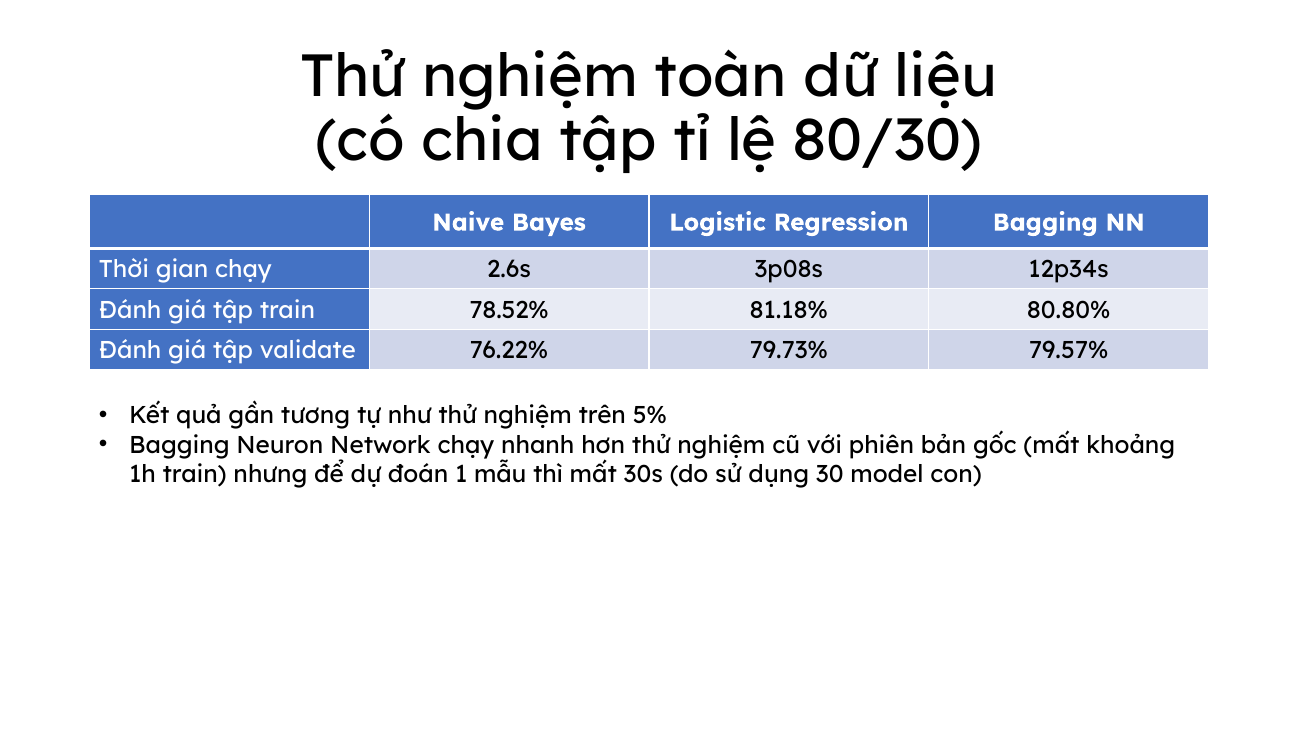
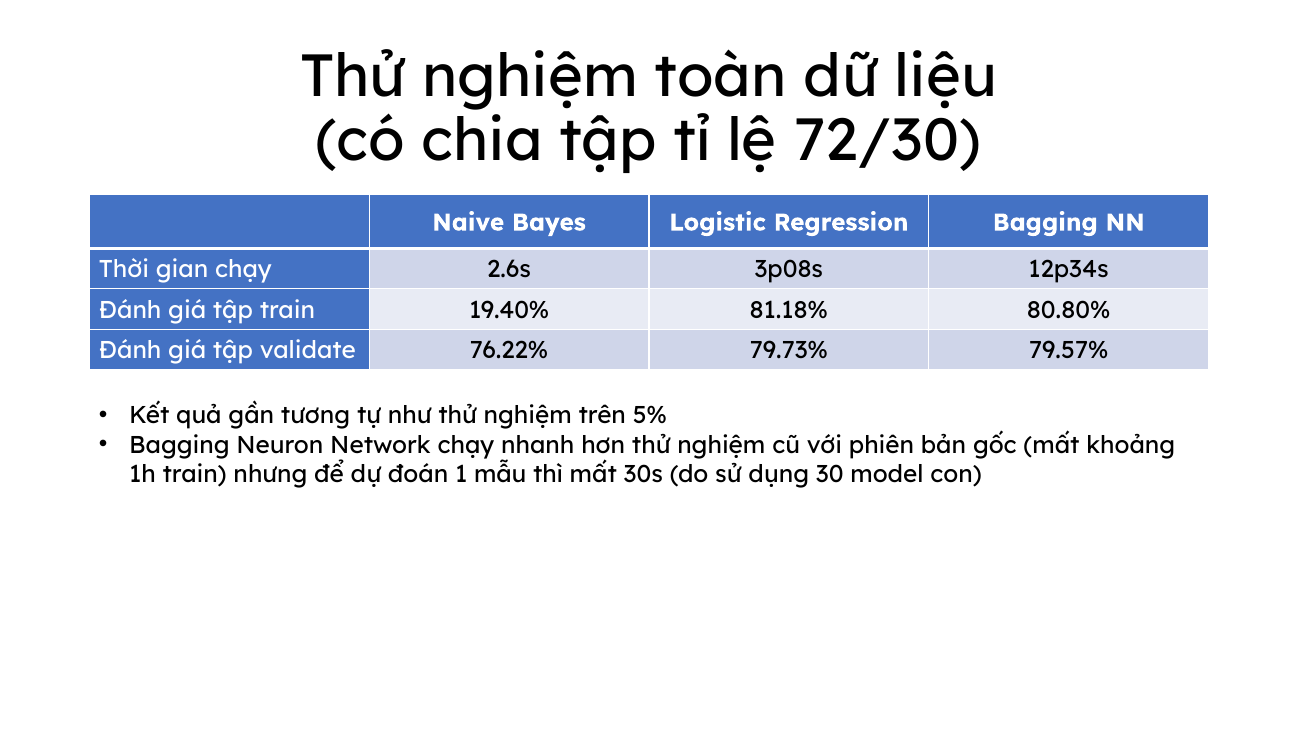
80/30: 80/30 -> 72/30
78.52%: 78.52% -> 19.40%
